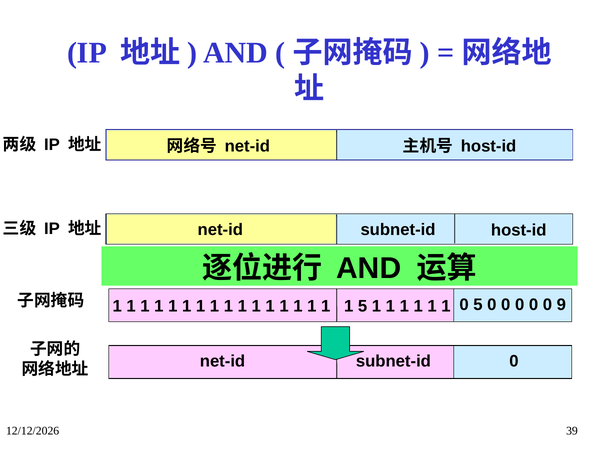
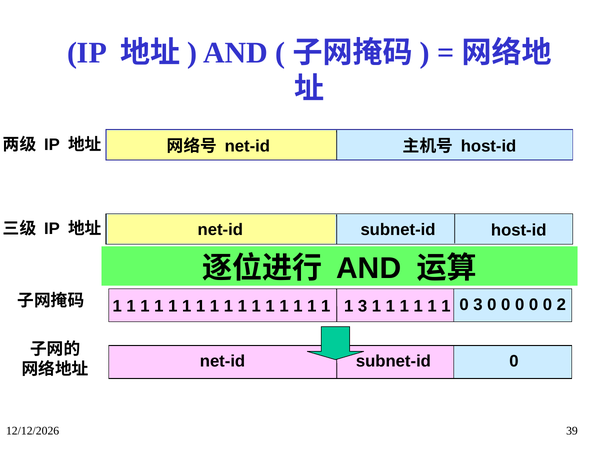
1 5: 5 -> 3
0 5: 5 -> 3
9: 9 -> 2
